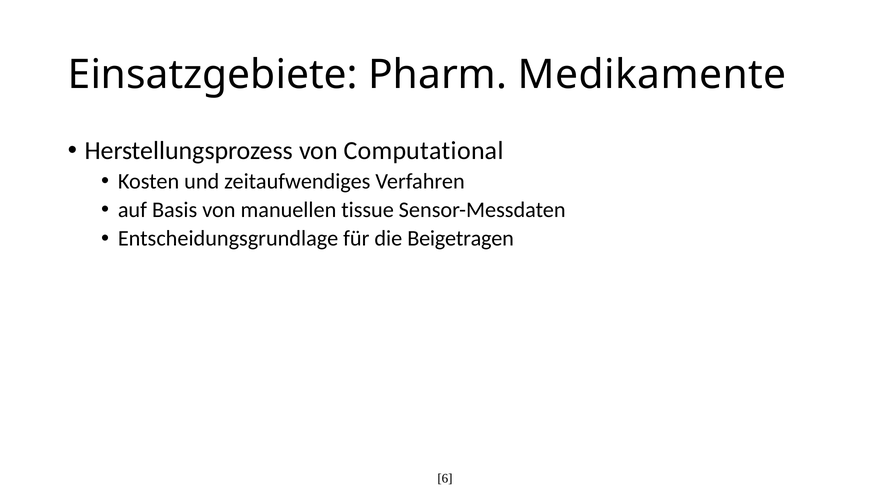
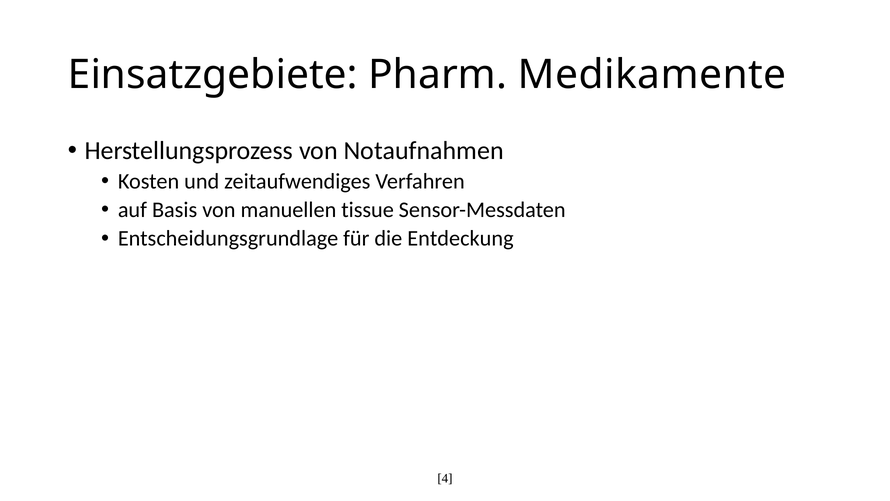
Computational: Computational -> Notaufnahmen
Beigetragen: Beigetragen -> Entdeckung
6: 6 -> 4
